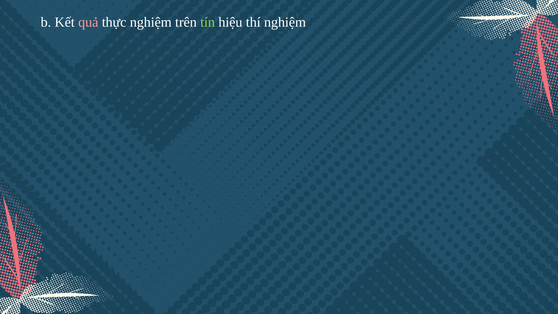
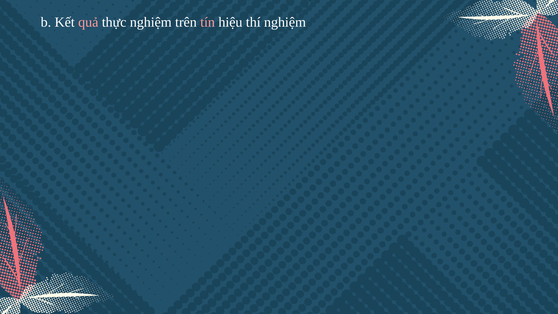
tín colour: light green -> pink
